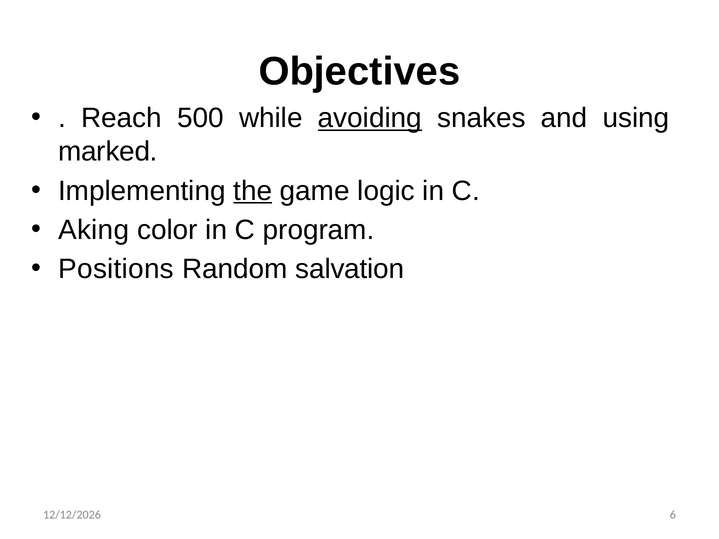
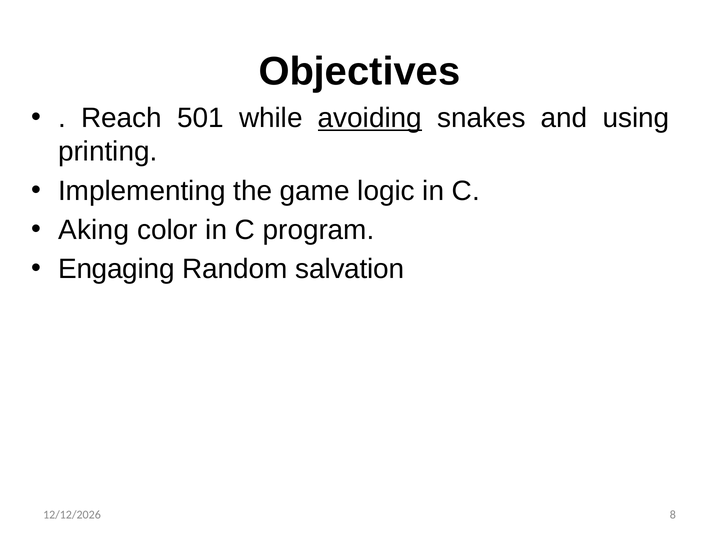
500: 500 -> 501
marked: marked -> printing
the underline: present -> none
Positions: Positions -> Engaging
6: 6 -> 8
